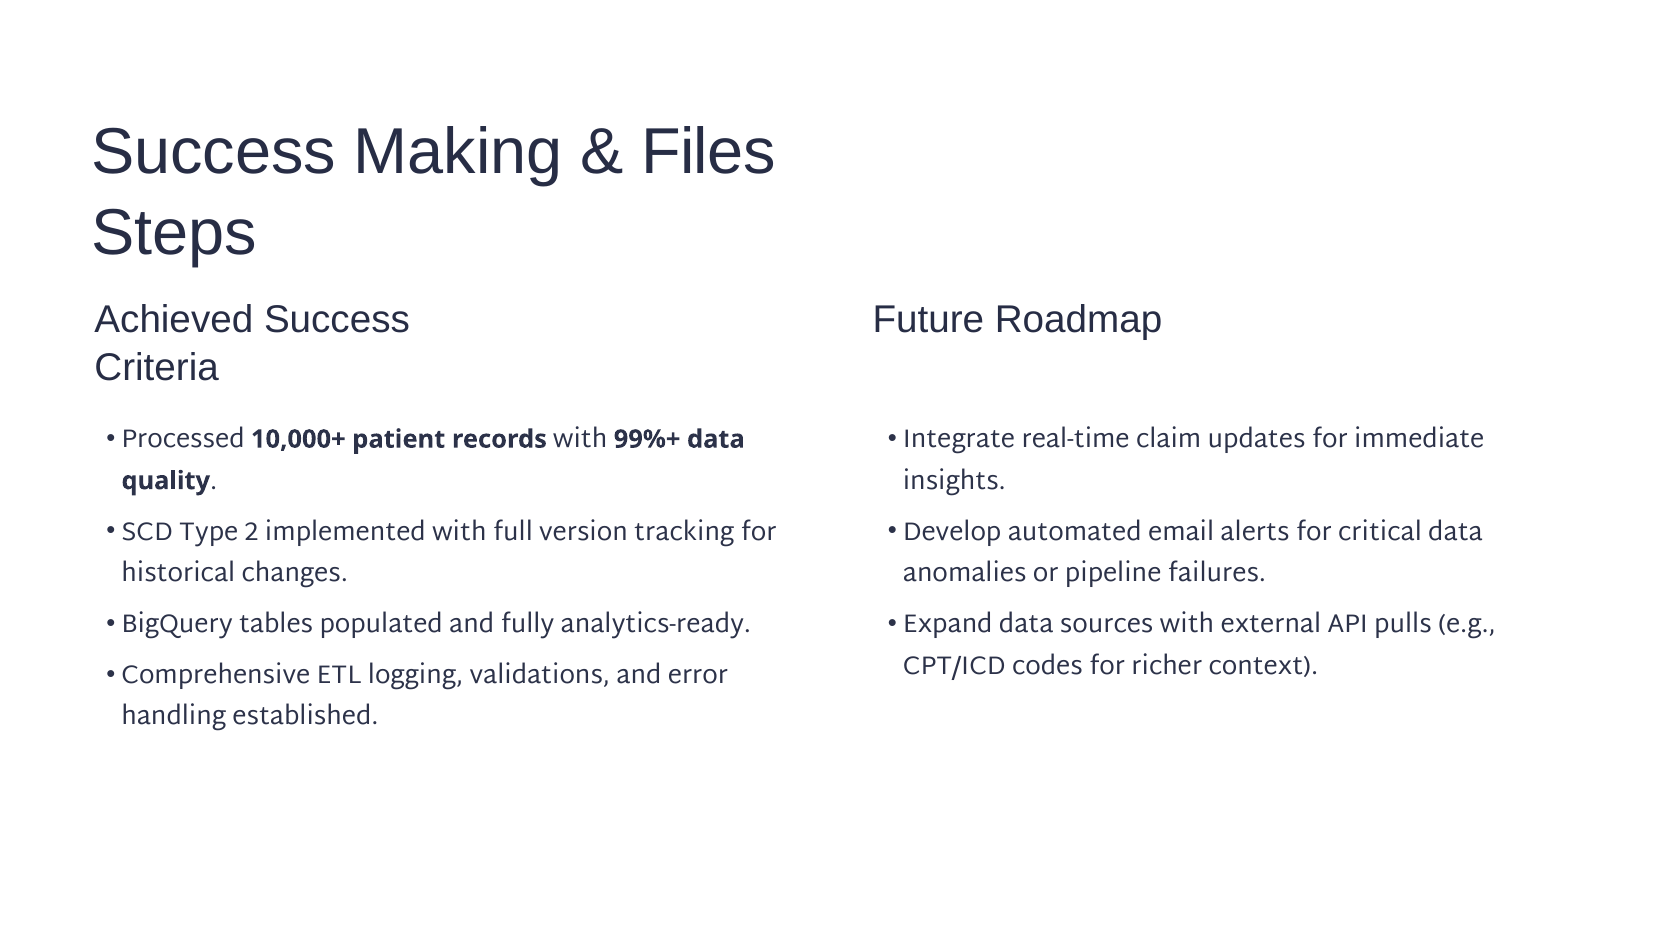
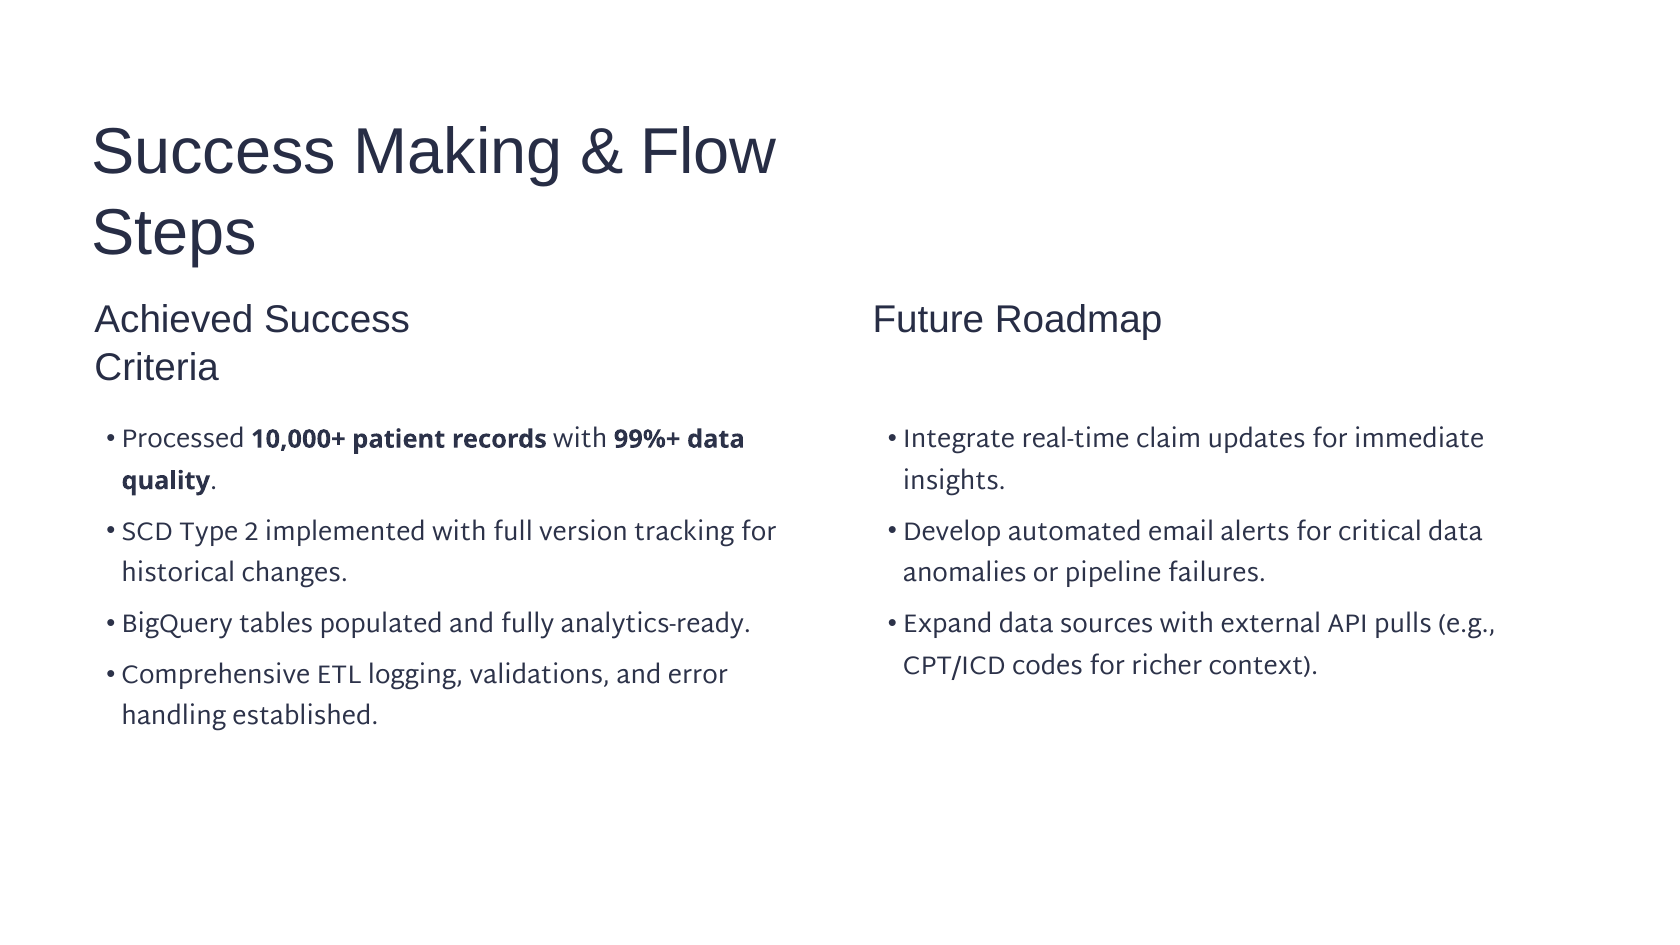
Files: Files -> Flow
